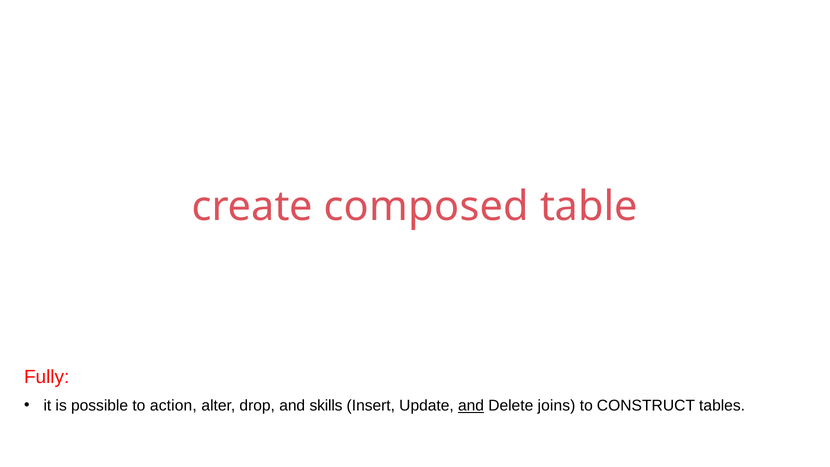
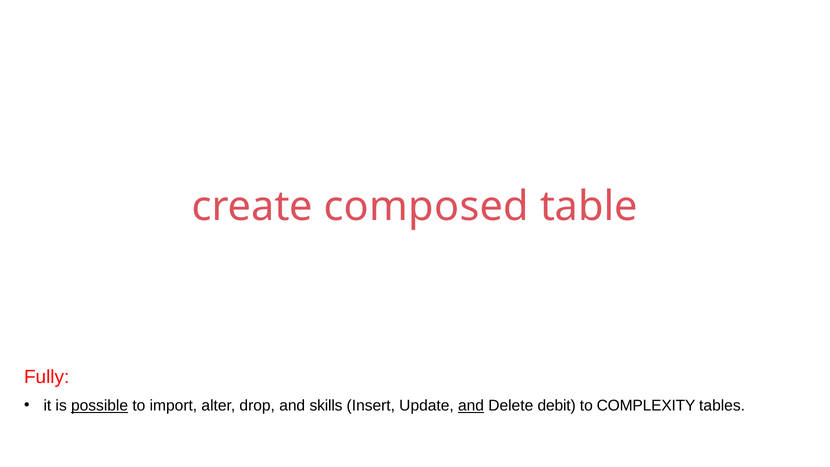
possible underline: none -> present
action: action -> import
joins: joins -> debit
CONSTRUCT: CONSTRUCT -> COMPLEXITY
